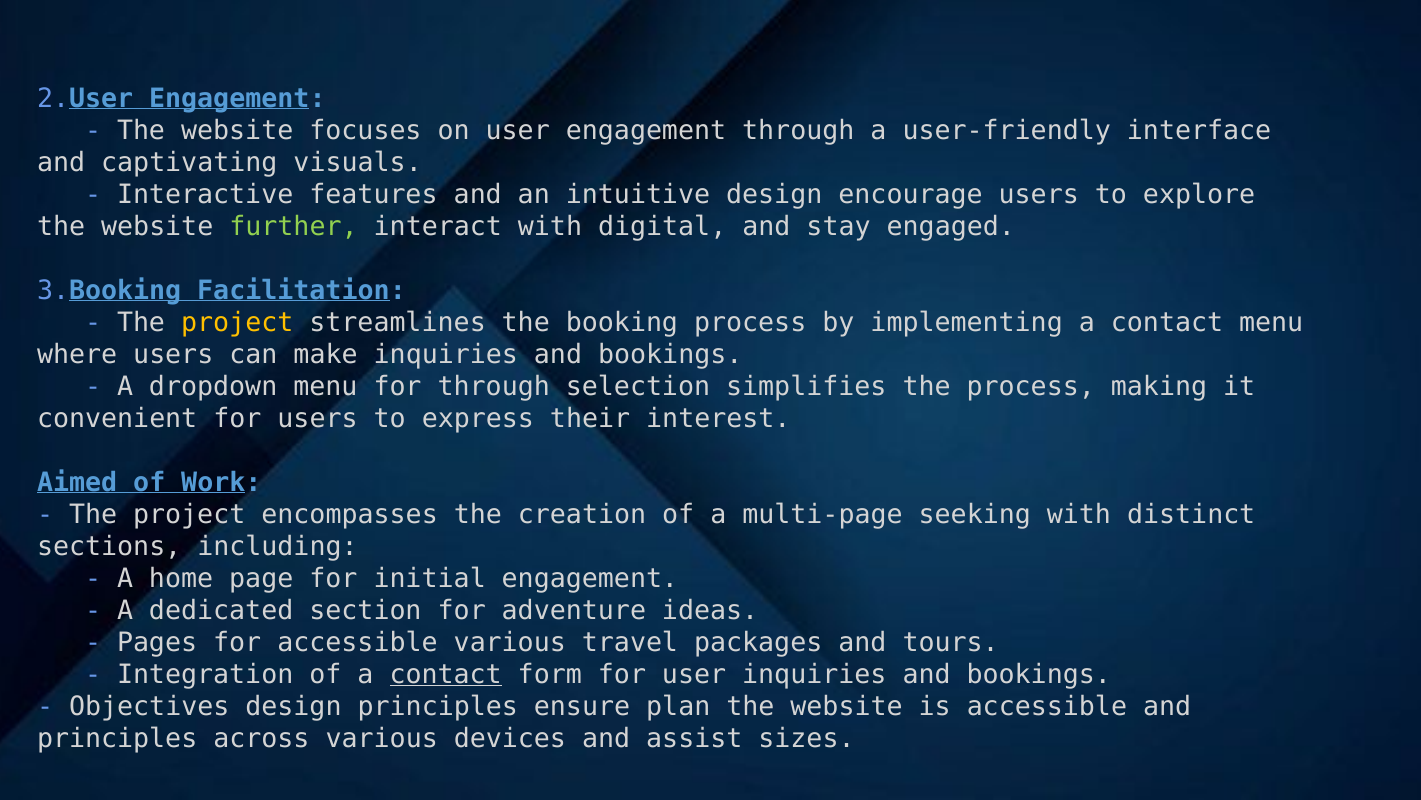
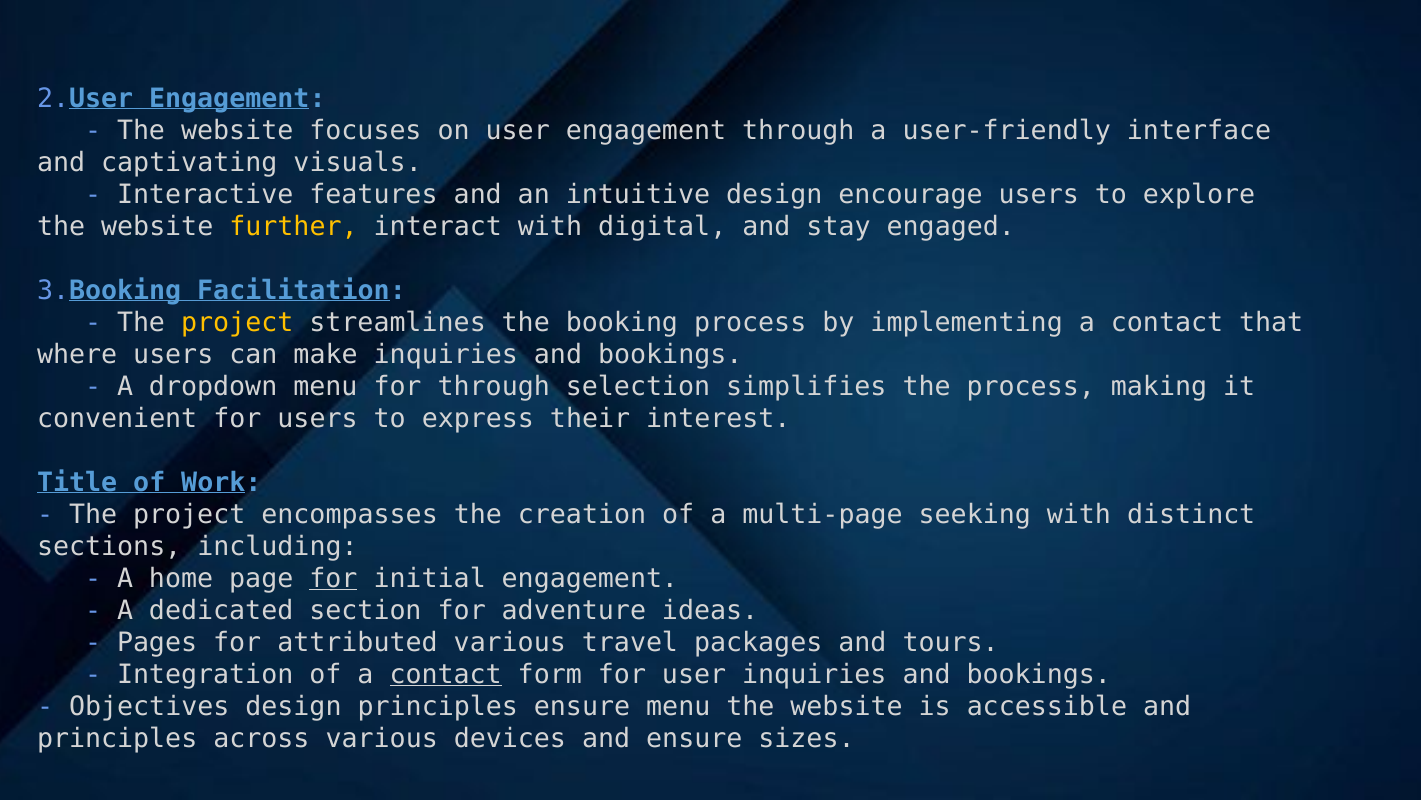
further colour: light green -> yellow
contact menu: menu -> that
Aimed: Aimed -> Title
for at (333, 578) underline: none -> present
for accessible: accessible -> attributed
ensure plan: plan -> menu
and assist: assist -> ensure
